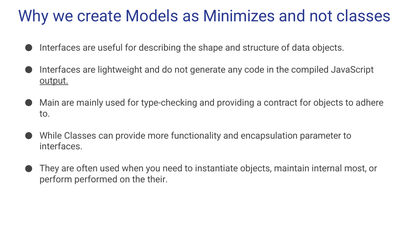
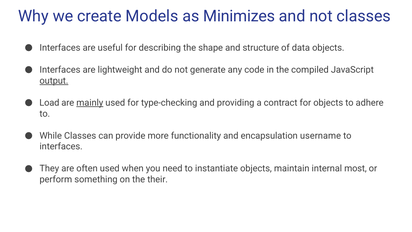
Main: Main -> Load
mainly underline: none -> present
parameter: parameter -> username
performed: performed -> something
